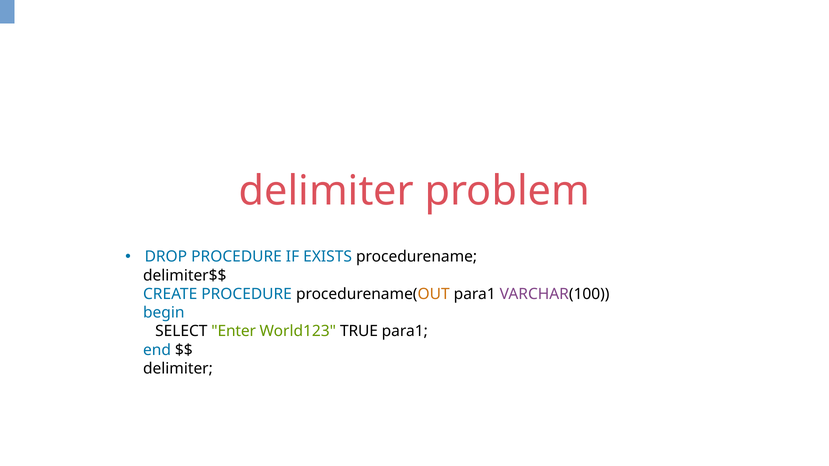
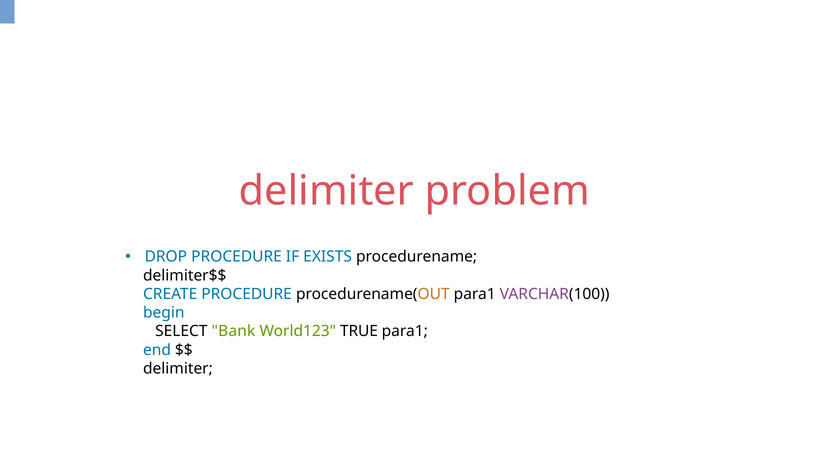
Enter: Enter -> Bank
